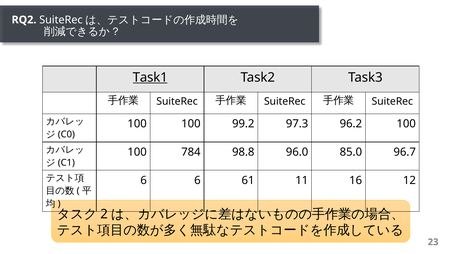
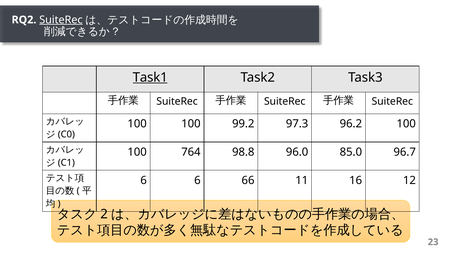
SuiteRec at (61, 20) underline: none -> present
784: 784 -> 764
61: 61 -> 66
